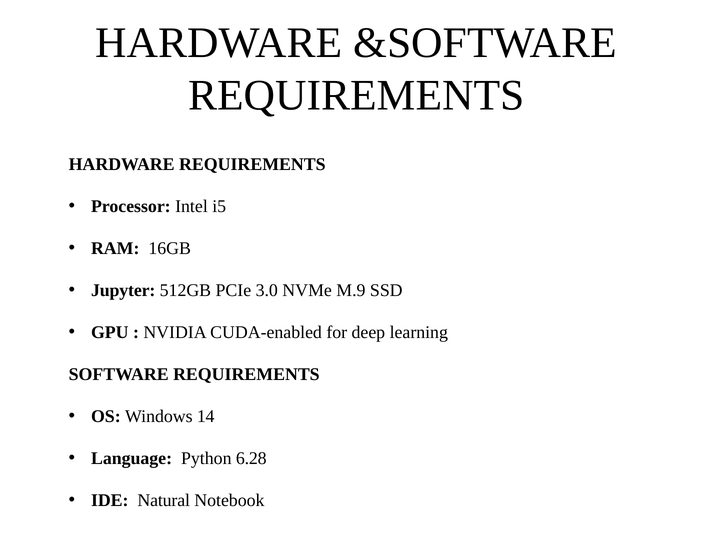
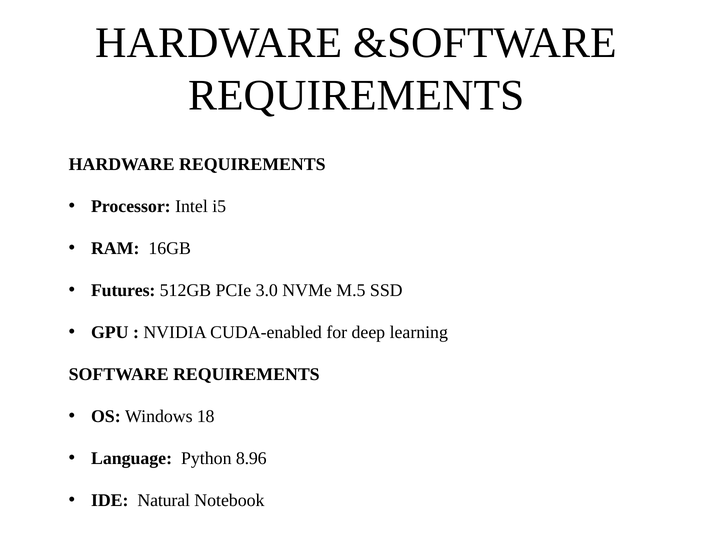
Jupyter: Jupyter -> Futures
M.9: M.9 -> M.5
14: 14 -> 18
6.28: 6.28 -> 8.96
